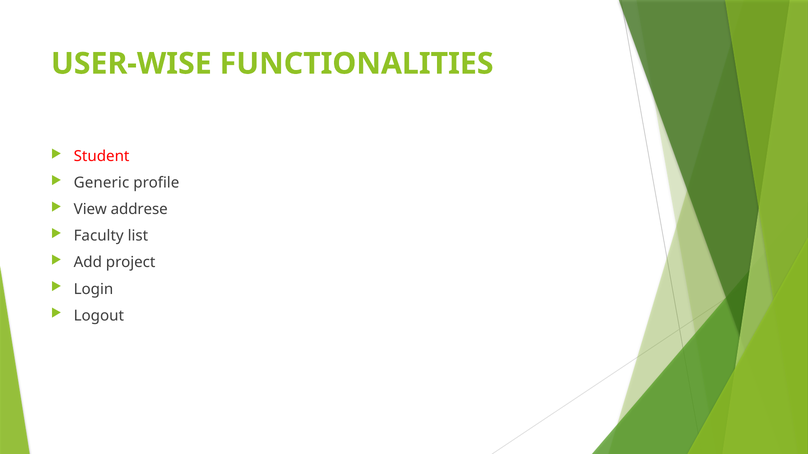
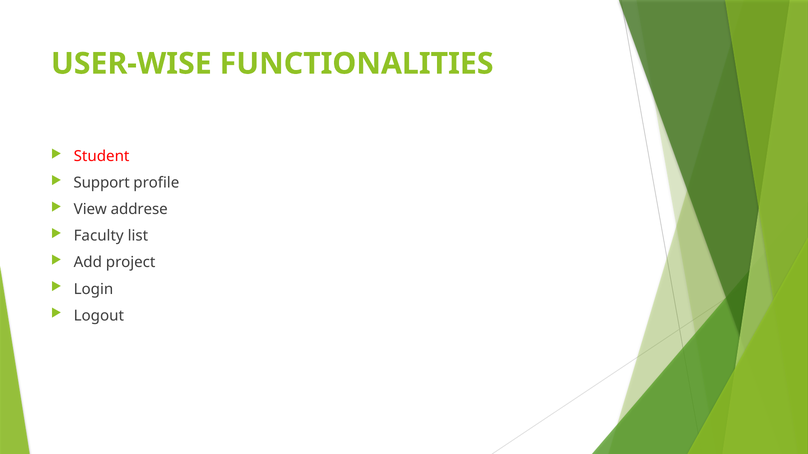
Generic: Generic -> Support
